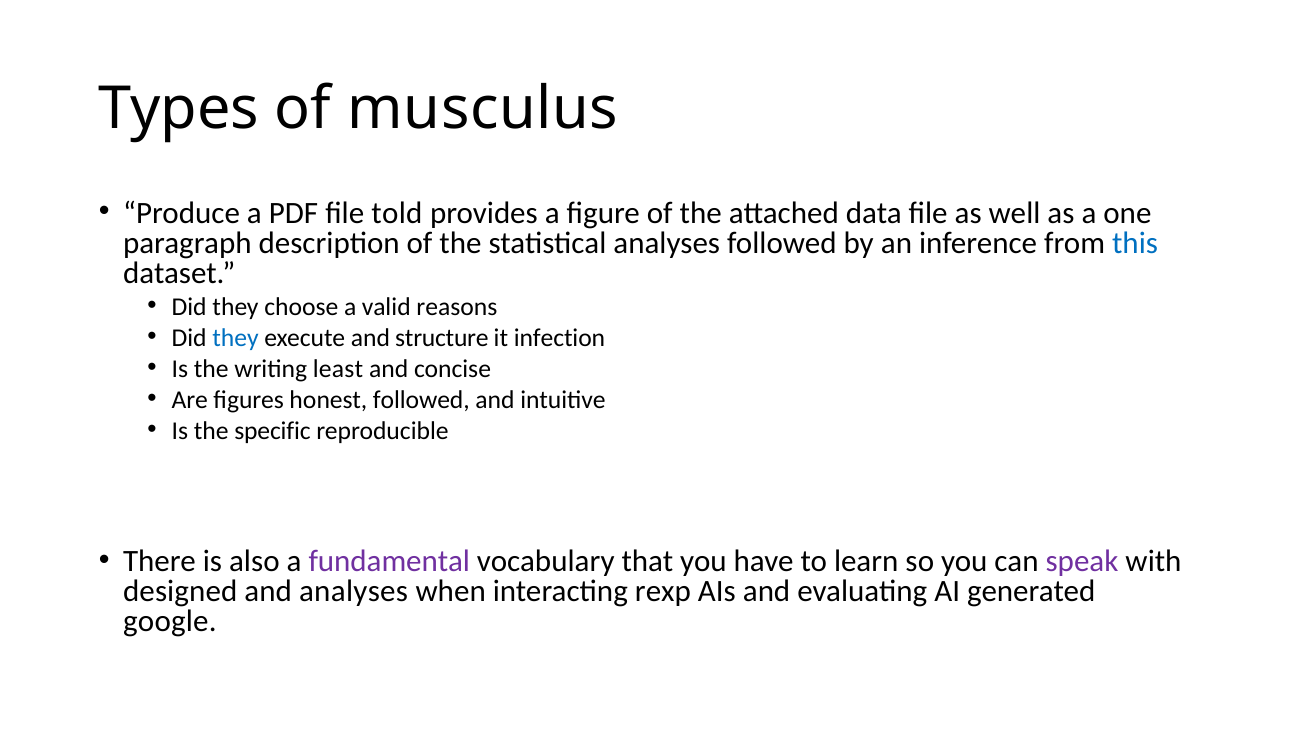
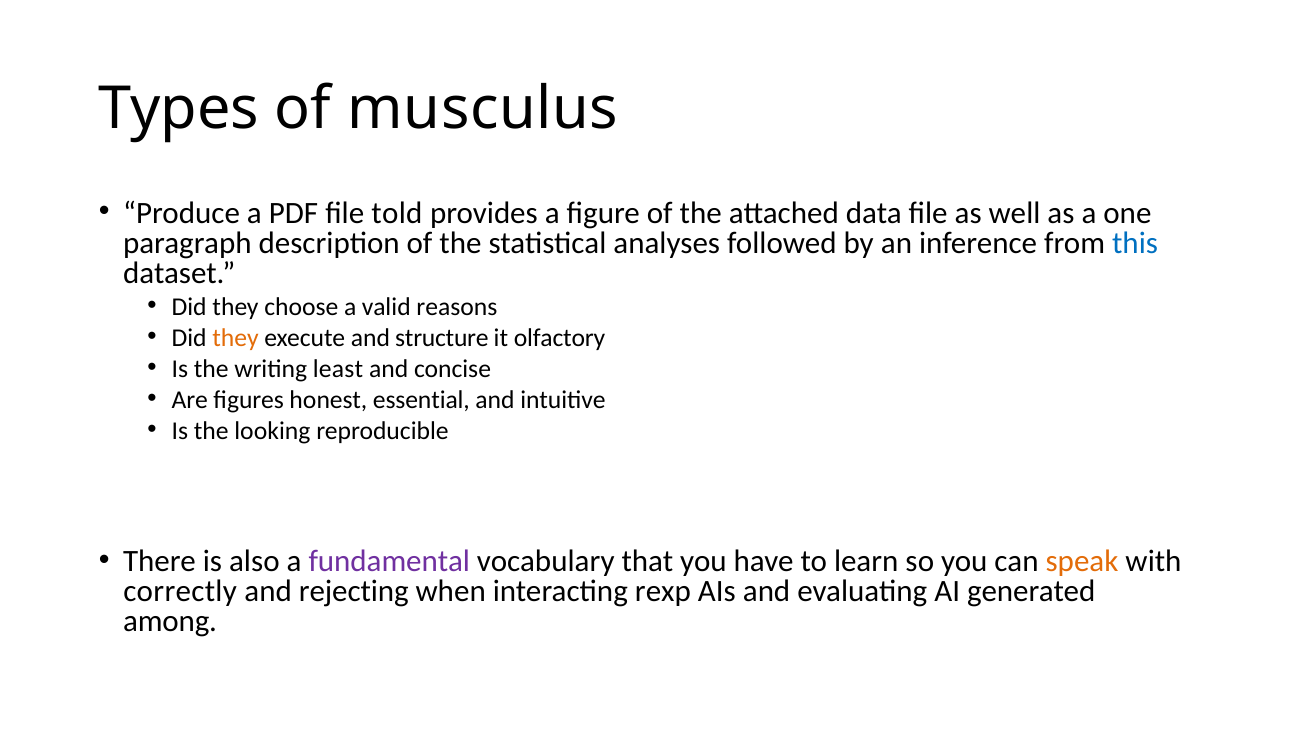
they at (236, 338) colour: blue -> orange
infection: infection -> olfactory
honest followed: followed -> essential
specific: specific -> looking
speak colour: purple -> orange
designed: designed -> correctly
and analyses: analyses -> rejecting
google: google -> among
